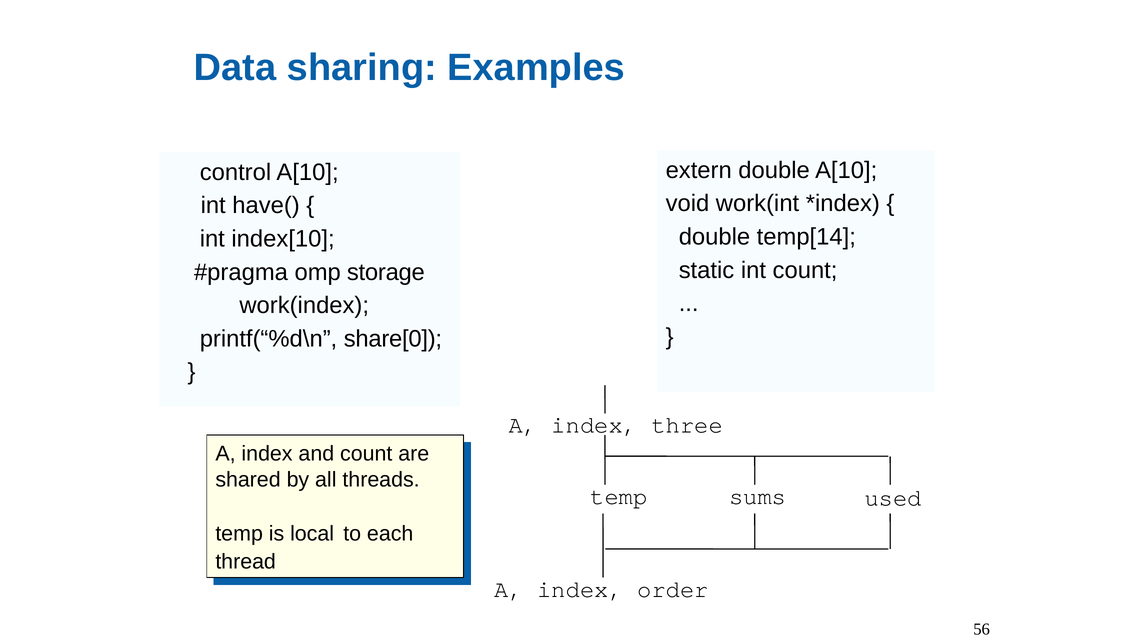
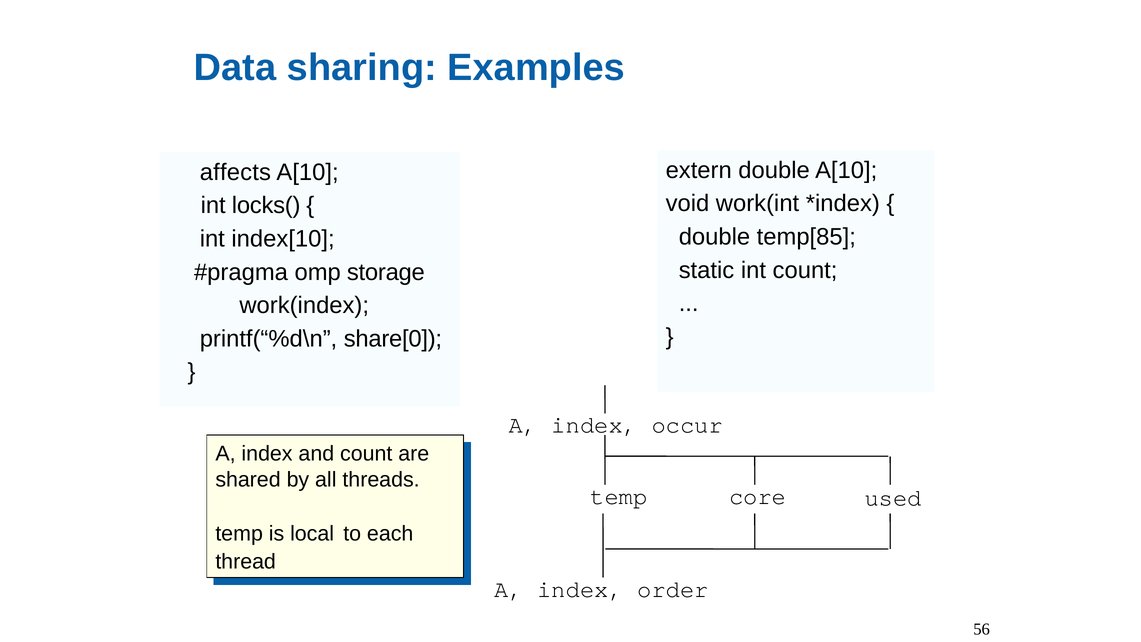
control: control -> affects
have(: have( -> locks(
temp[14: temp[14 -> temp[85
three: three -> occur
sums: sums -> core
